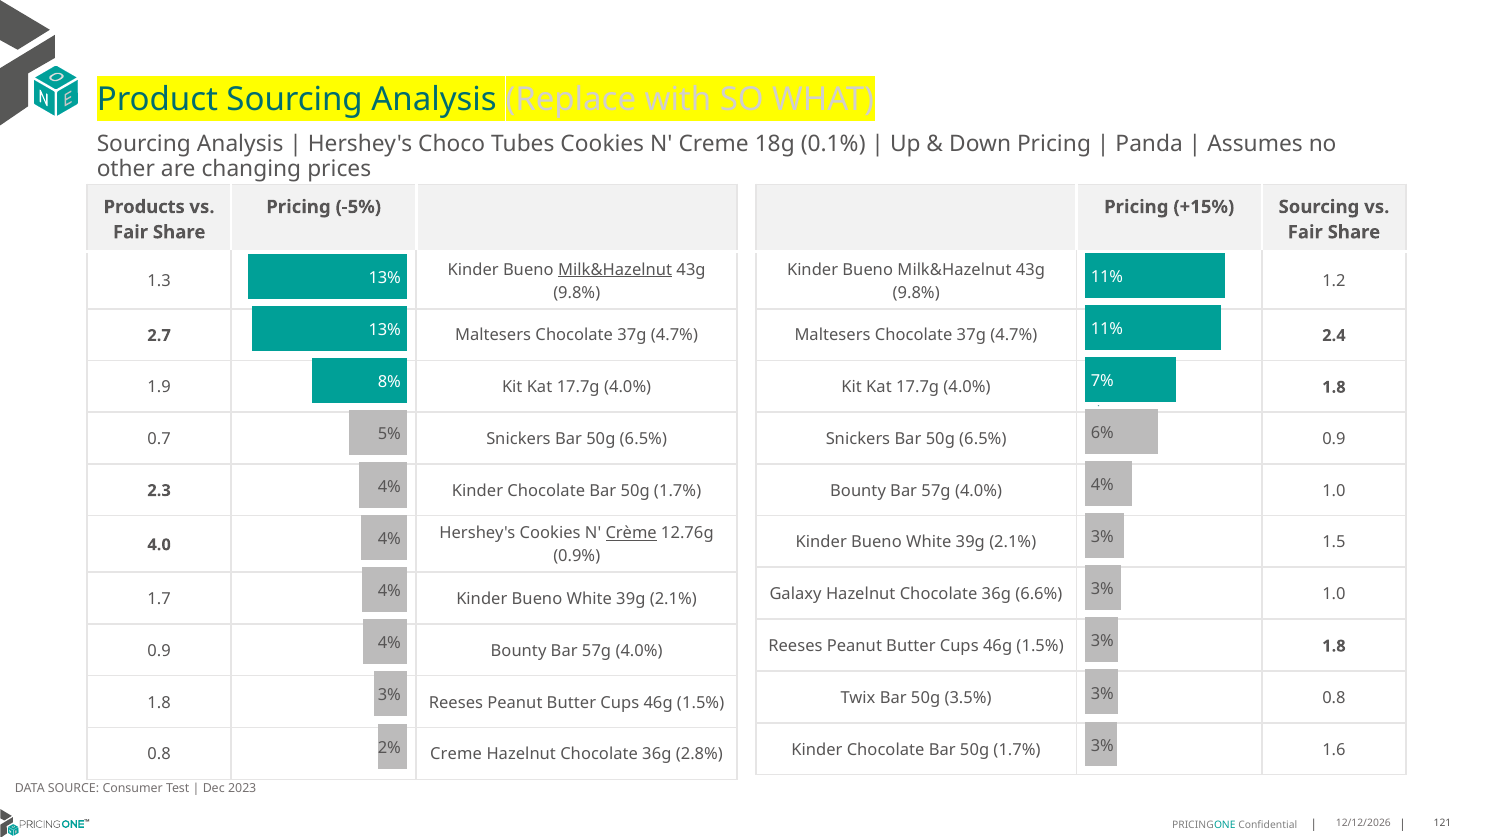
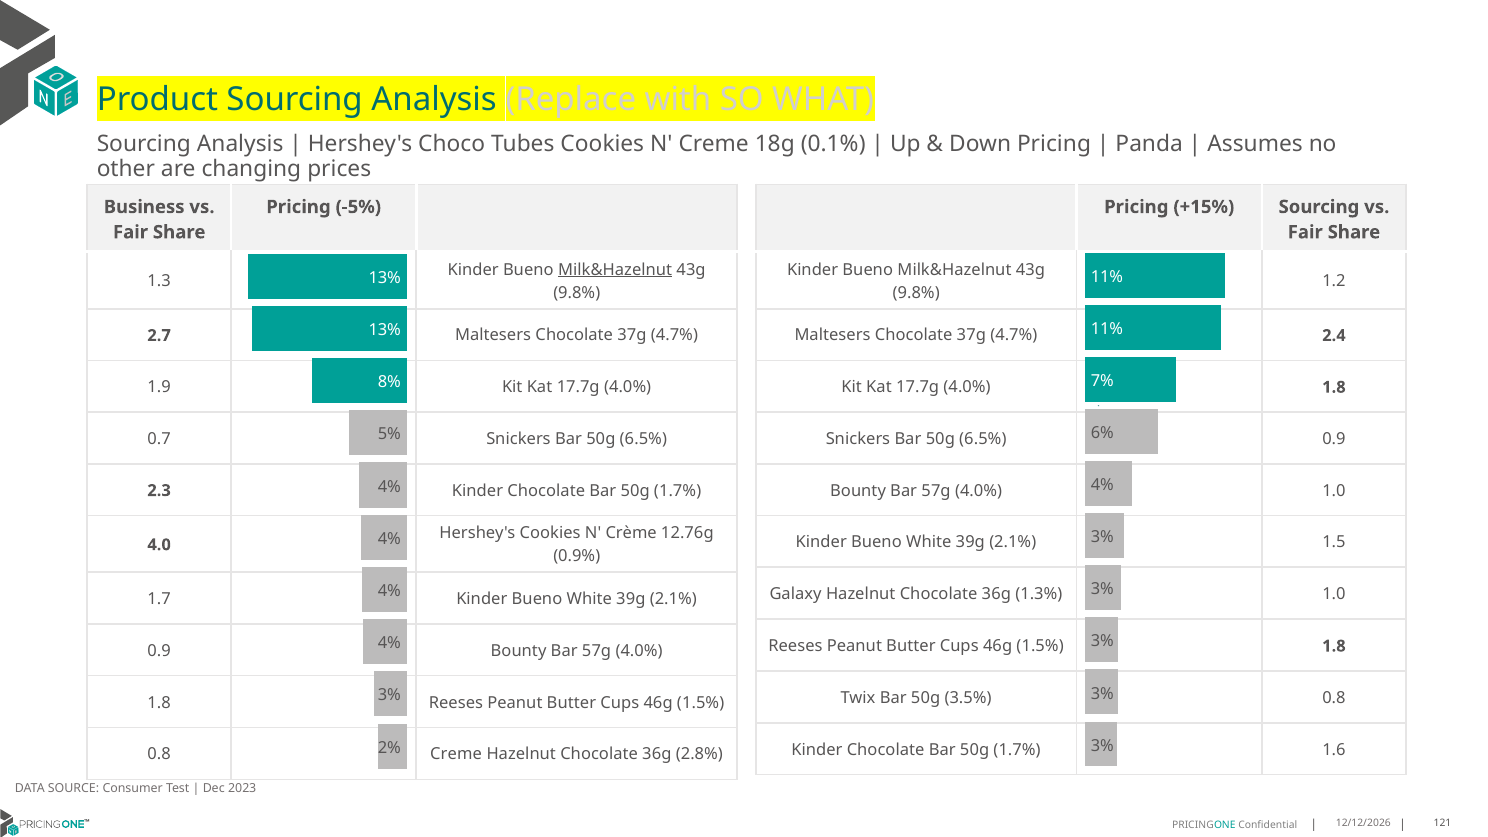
Products: Products -> Business
Crème underline: present -> none
6.6%: 6.6% -> 1.3%
